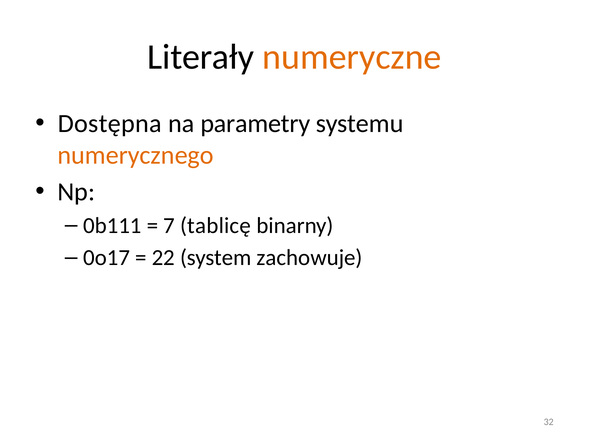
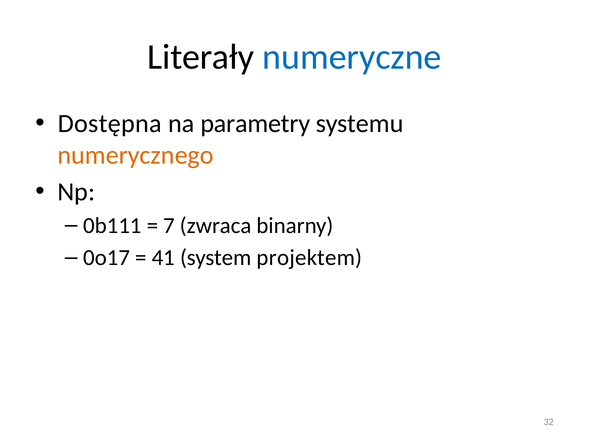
numeryczne colour: orange -> blue
tablicę: tablicę -> zwraca
22: 22 -> 41
zachowuje: zachowuje -> projektem
